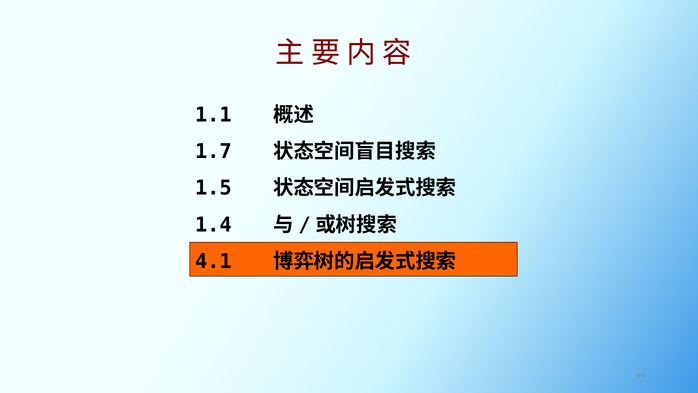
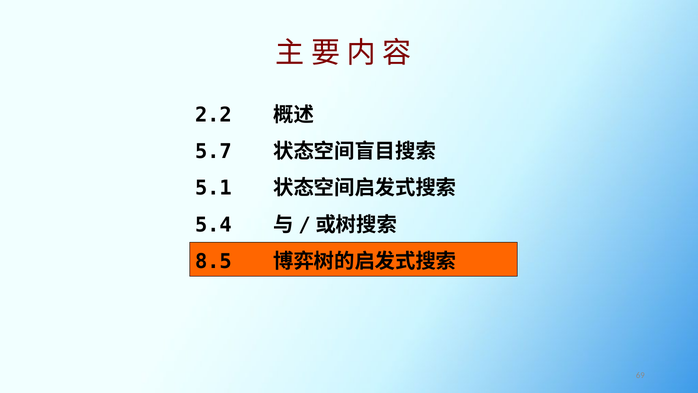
1.1: 1.1 -> 2.2
1.7: 1.7 -> 5.7
1.5: 1.5 -> 5.1
1.4: 1.4 -> 5.4
4.1: 4.1 -> 8.5
